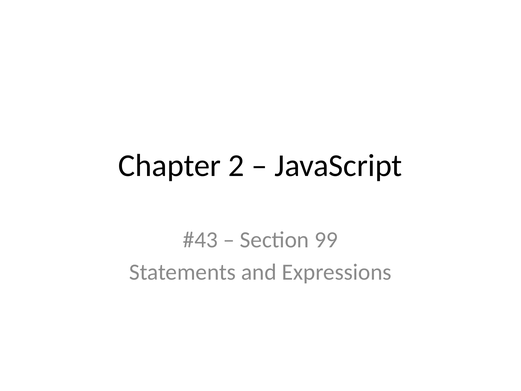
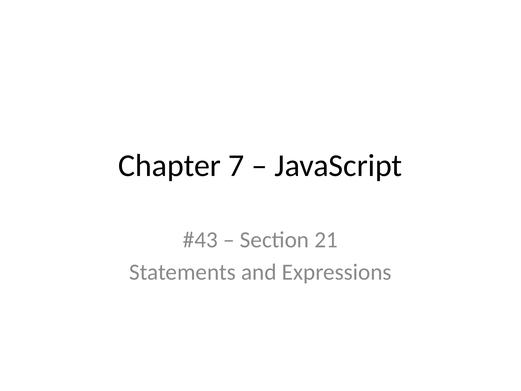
2: 2 -> 7
99: 99 -> 21
